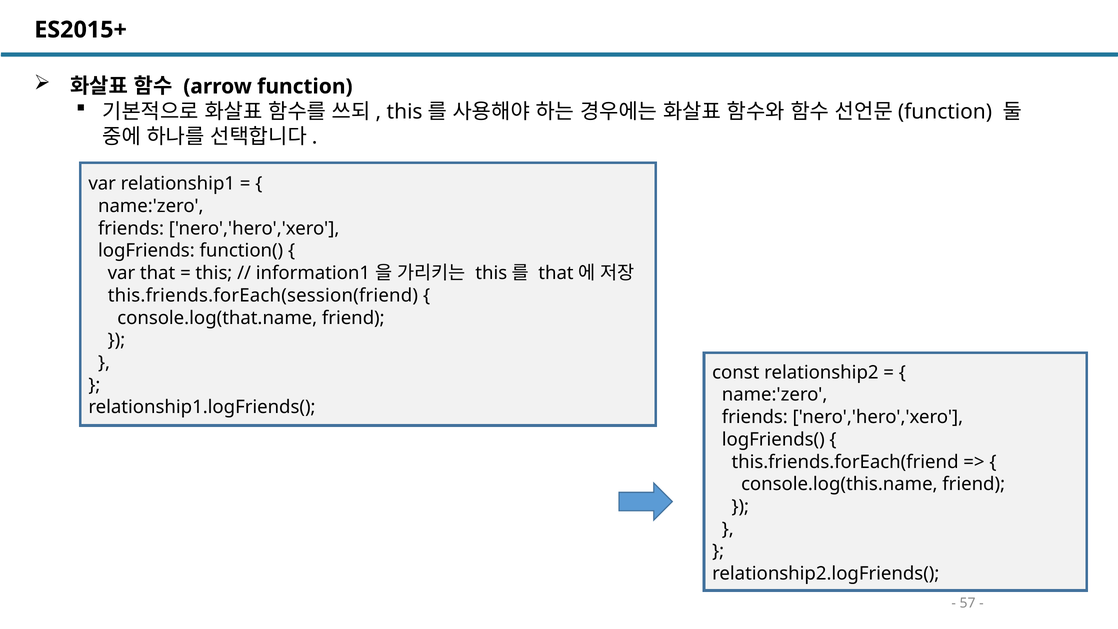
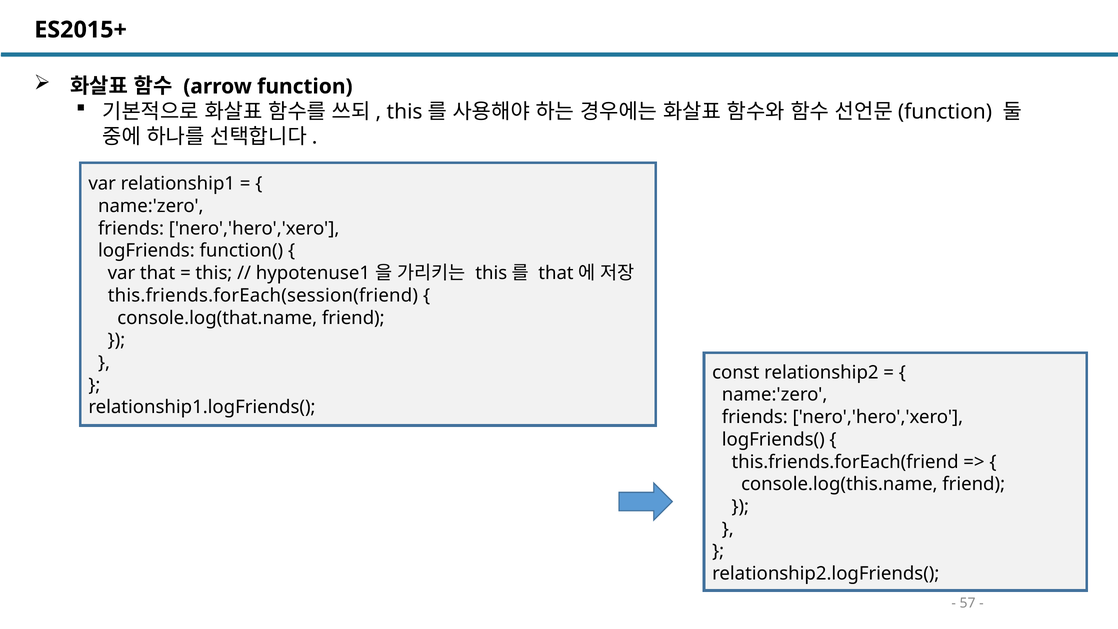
information1: information1 -> hypotenuse1
